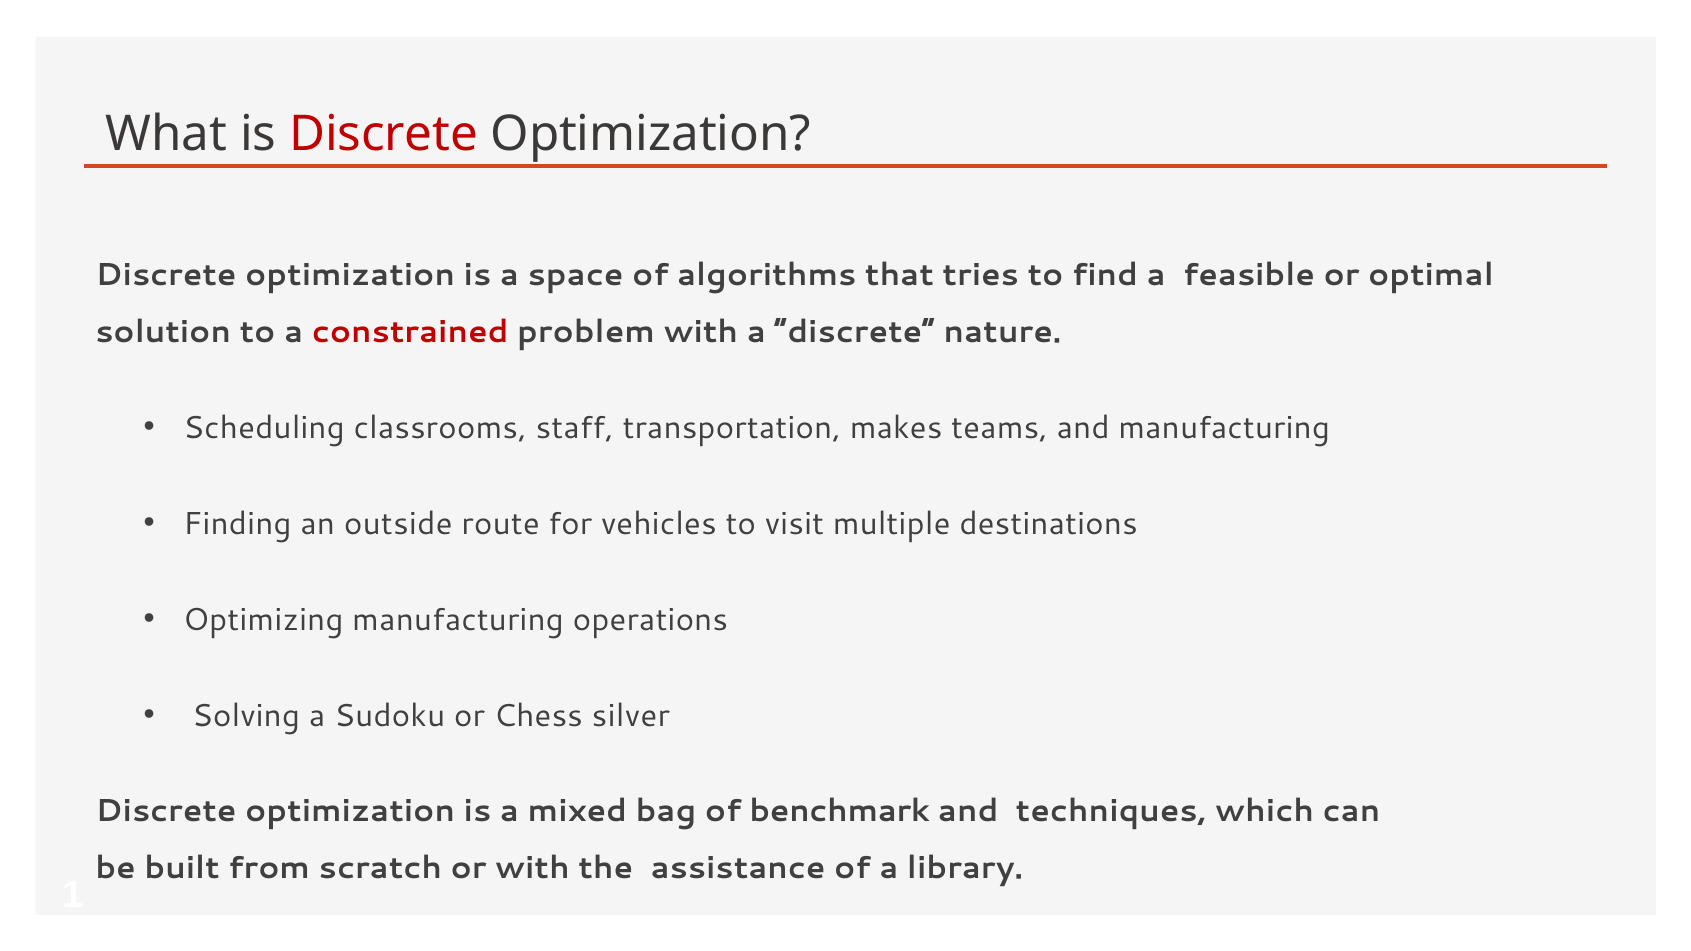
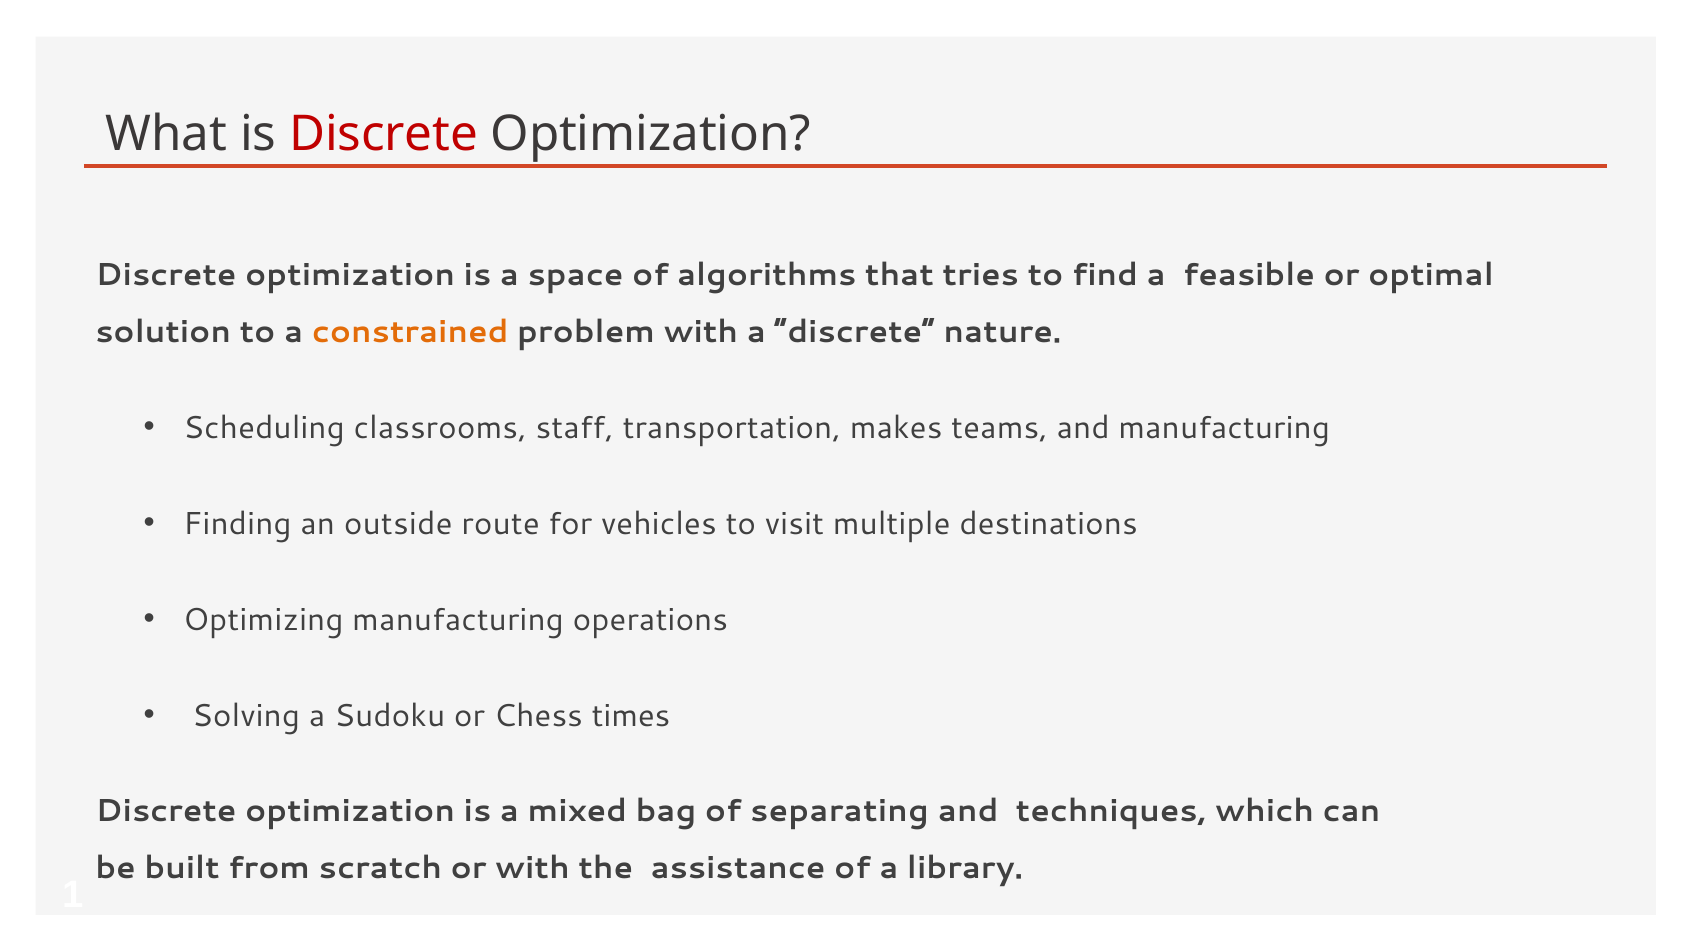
constrained colour: red -> orange
silver: silver -> times
benchmark: benchmark -> separating
